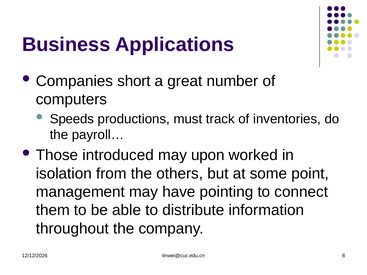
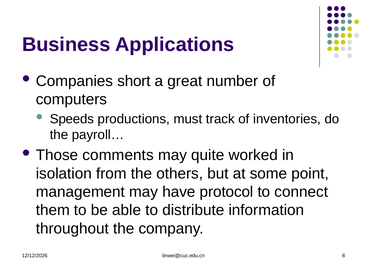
introduced: introduced -> comments
upon: upon -> quite
pointing: pointing -> protocol
